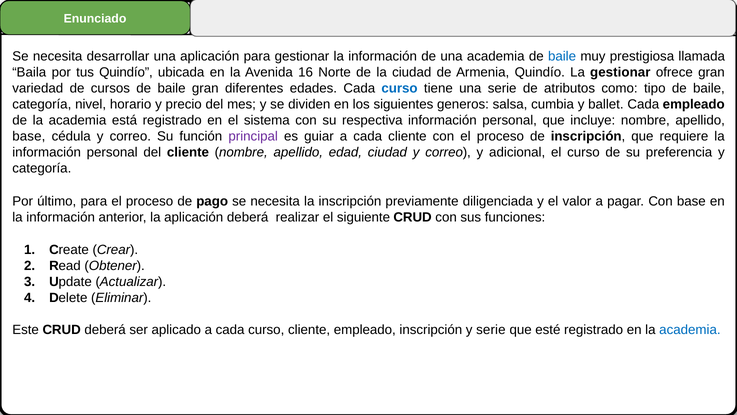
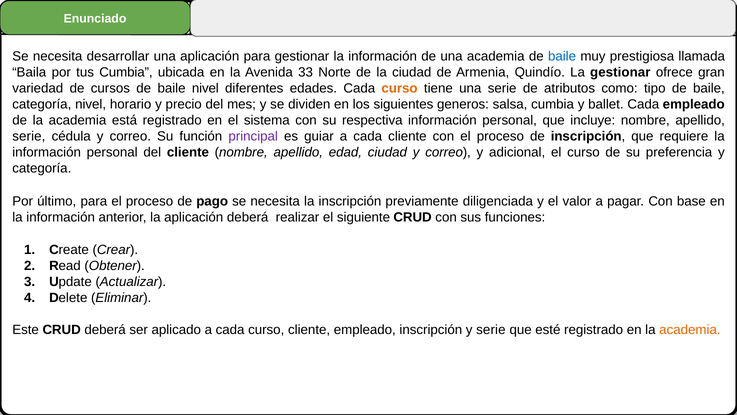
tus Quindío: Quindío -> Cumbia
16: 16 -> 33
baile gran: gran -> nivel
curso at (399, 88) colour: blue -> orange
base at (29, 136): base -> serie
academia at (690, 329) colour: blue -> orange
